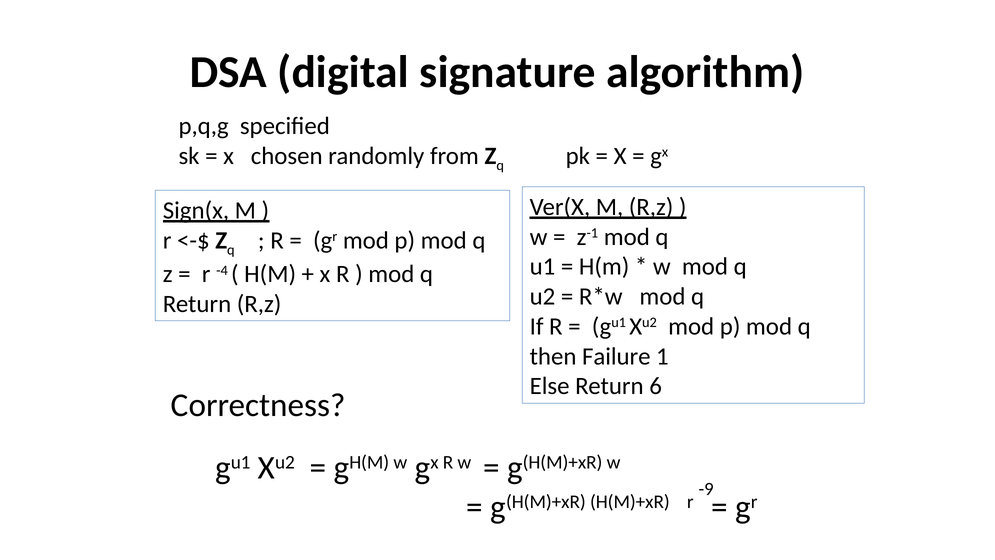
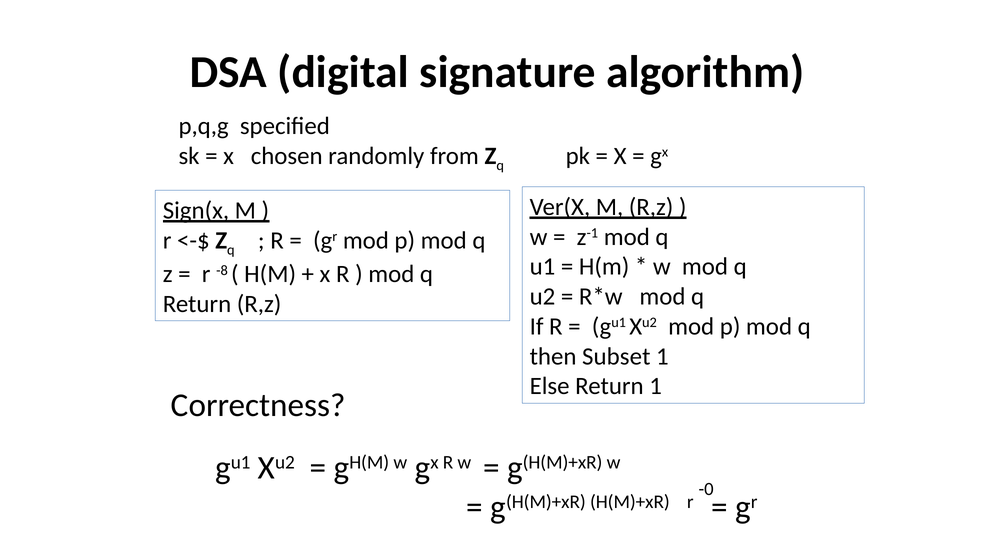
-4: -4 -> -8
Failure: Failure -> Subset
Return 6: 6 -> 1
-9: -9 -> -0
